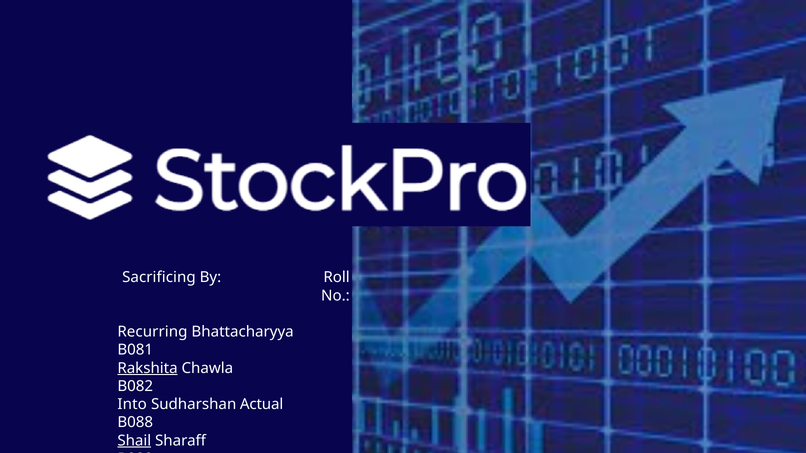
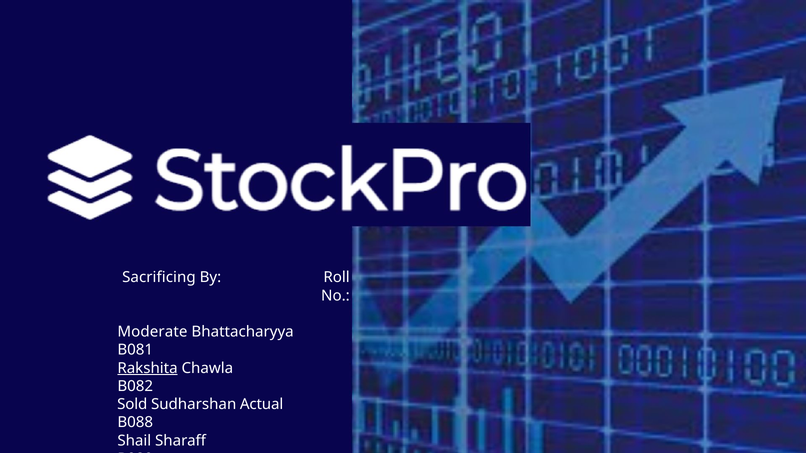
Recurring: Recurring -> Moderate
Into: Into -> Sold
Shail underline: present -> none
